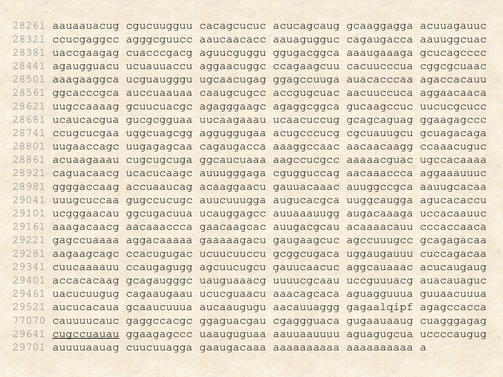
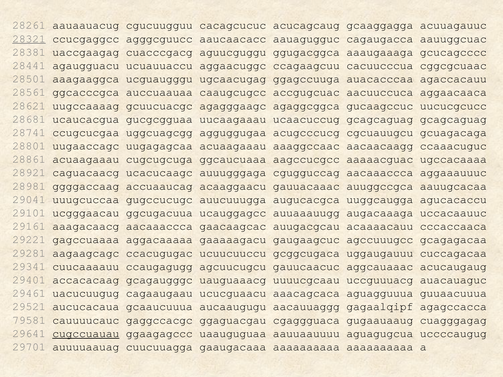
28321 underline: none -> present
gcagcaguag ggaagagccc: ggaagagccc -> gcagcaguag
uugagagcaa cagaugacca: cagaugacca -> acuaagaaau
77070: 77070 -> 79581
